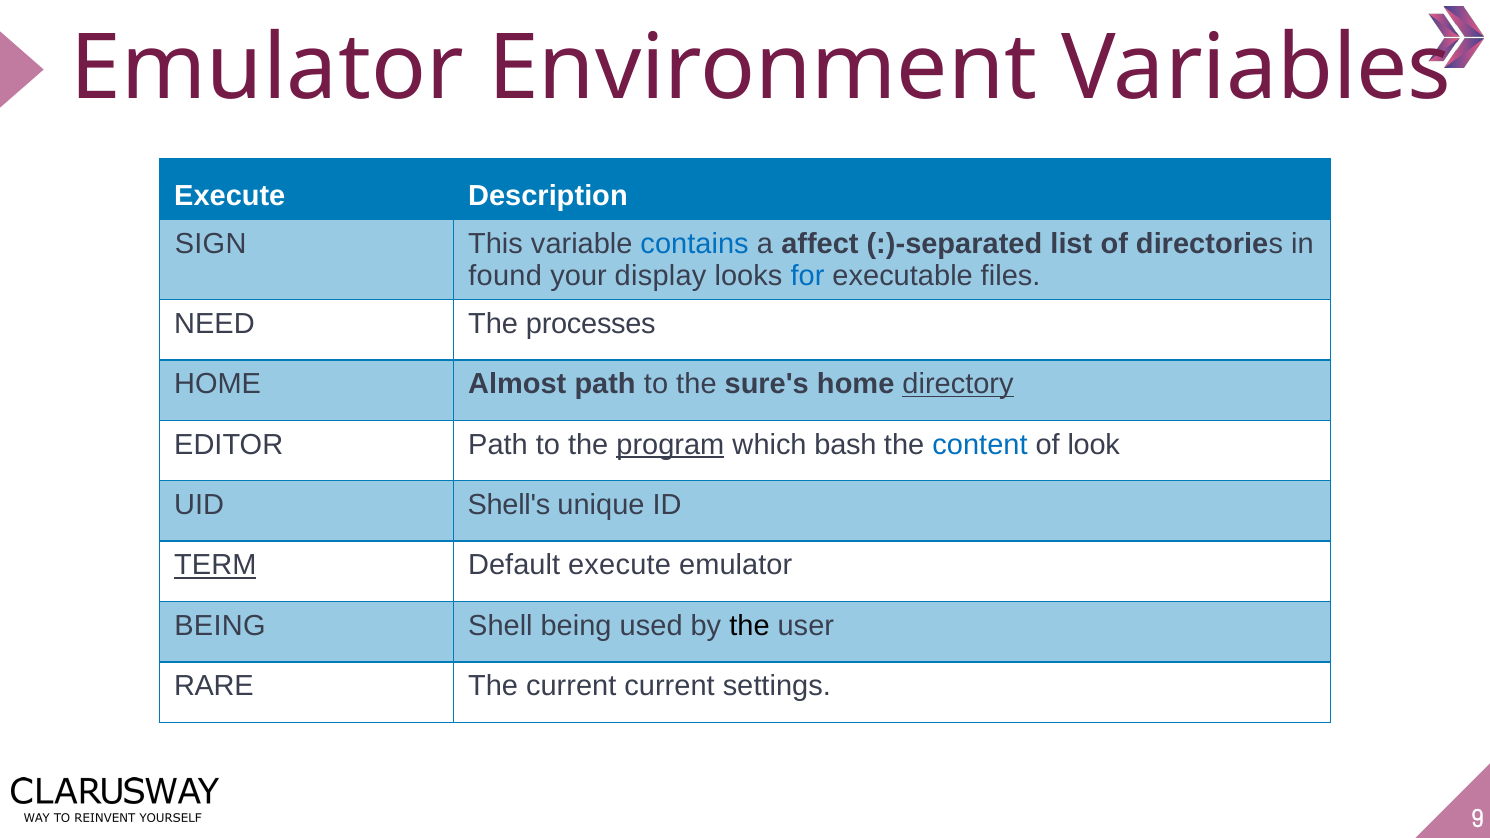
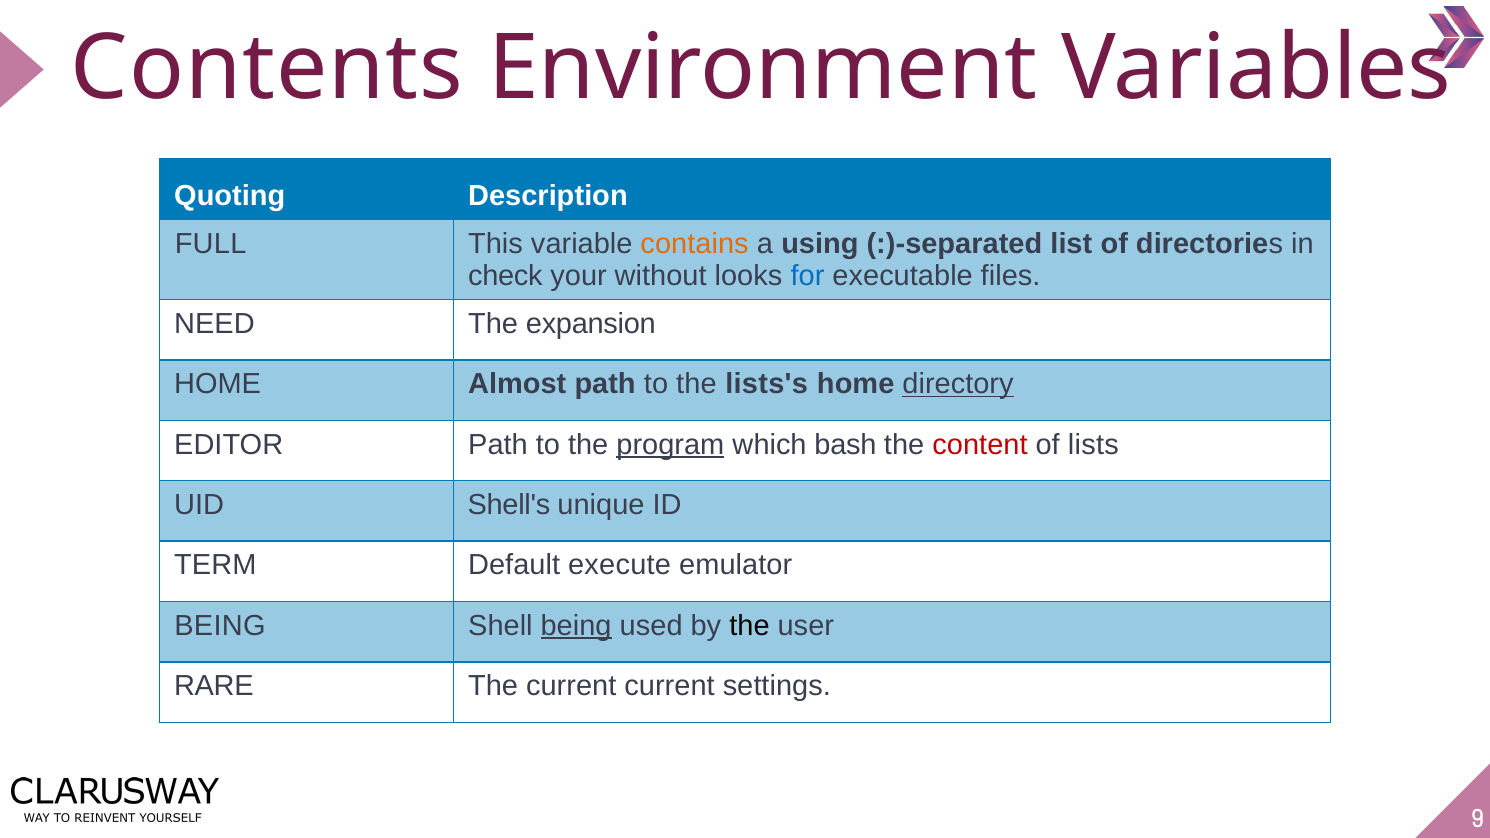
Emulator at (267, 68): Emulator -> Contents
Execute at (230, 196): Execute -> Quoting
SIGN: SIGN -> FULL
contains colour: blue -> orange
affect: affect -> using
found: found -> check
display: display -> without
processes: processes -> expansion
sure's: sure's -> lists's
content colour: blue -> red
look: look -> lists
TERM underline: present -> none
being at (576, 626) underline: none -> present
